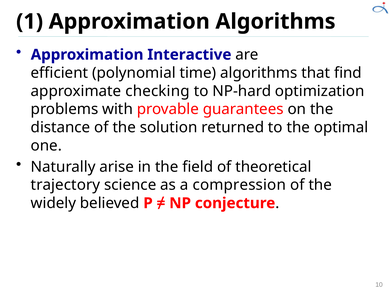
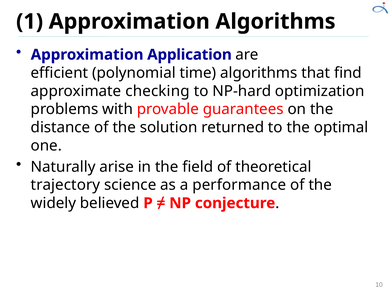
Interactive: Interactive -> Application
compression: compression -> performance
